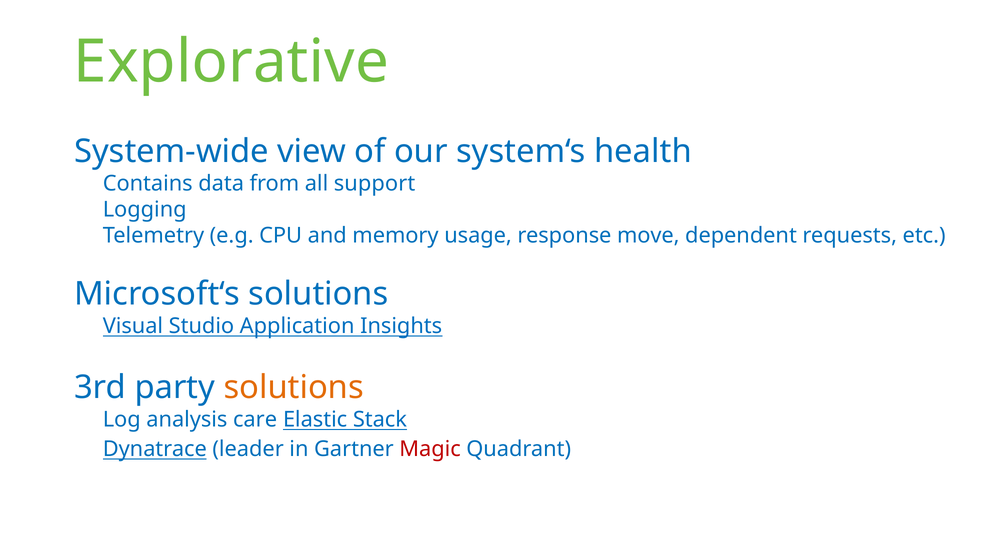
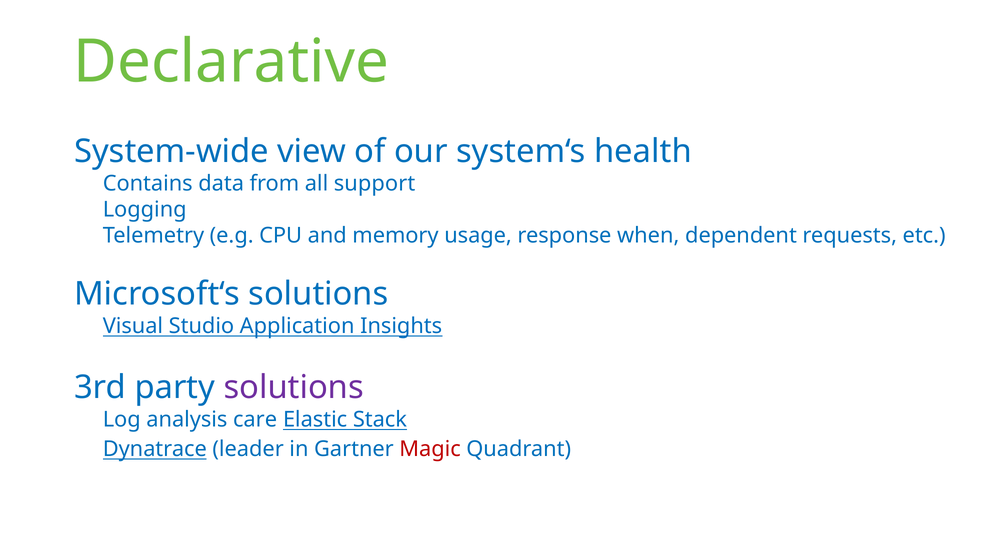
Explorative: Explorative -> Declarative
move: move -> when
solutions at (294, 387) colour: orange -> purple
